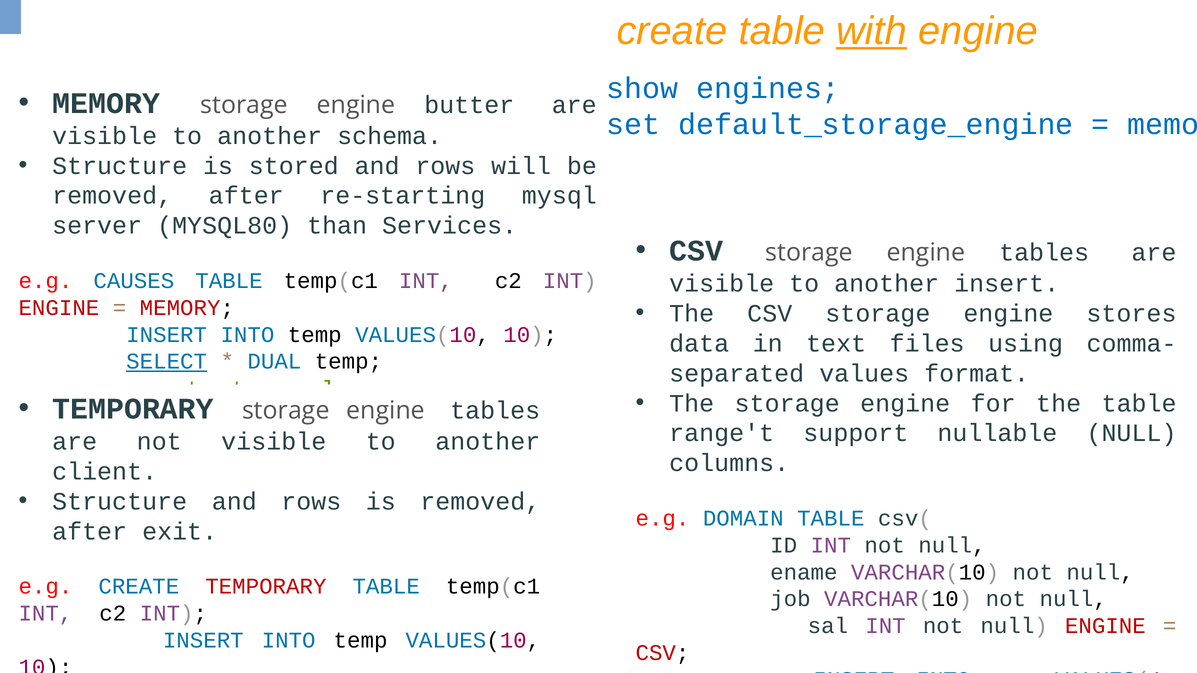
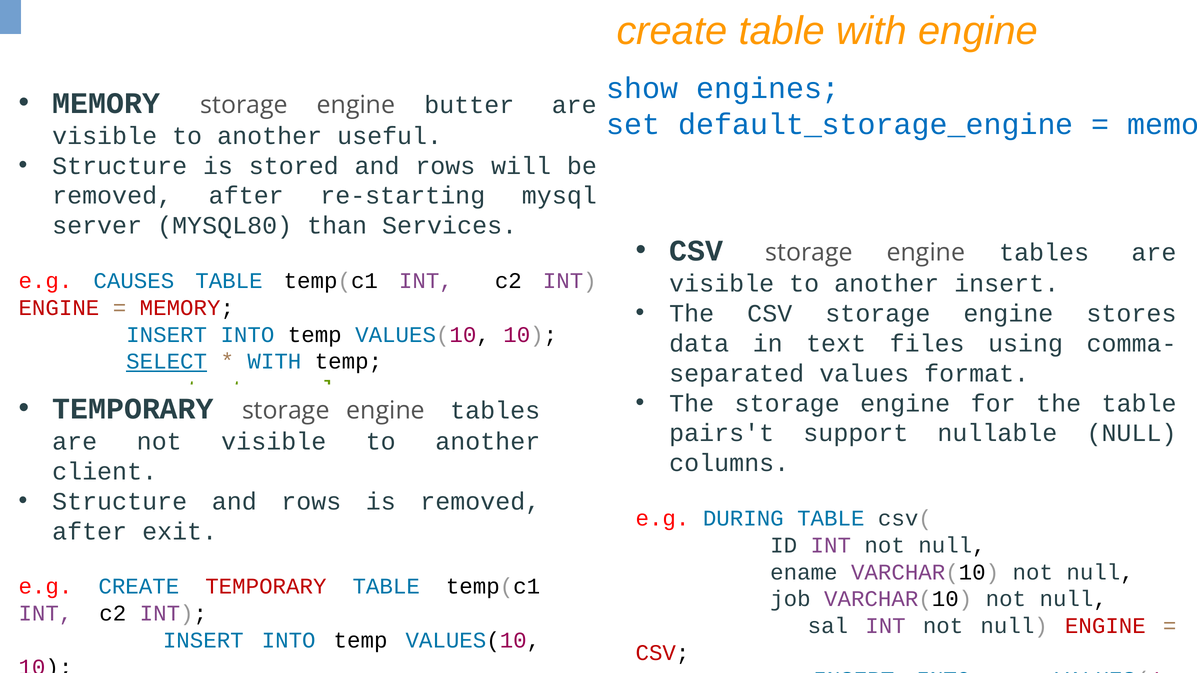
with at (872, 31) underline: present -> none
schema: schema -> useful
DUAL at (274, 362): DUAL -> WITH
range't: range't -> pairs't
DOMAIN: DOMAIN -> DURING
